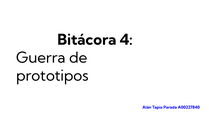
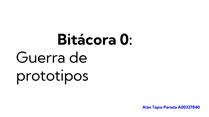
4: 4 -> 0
